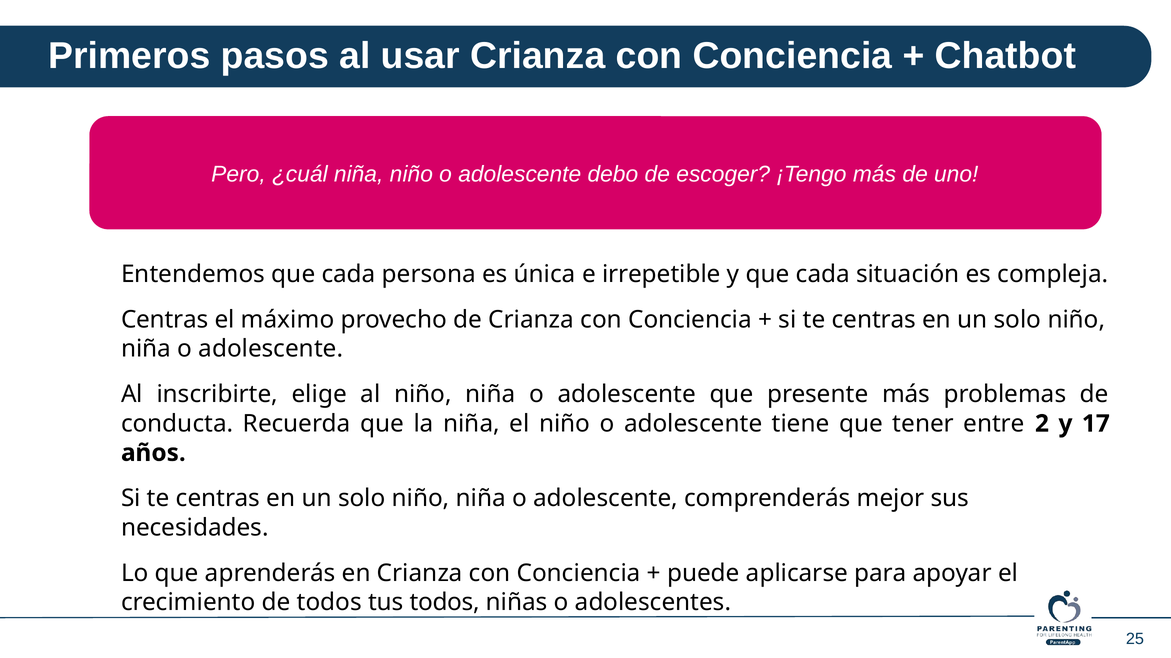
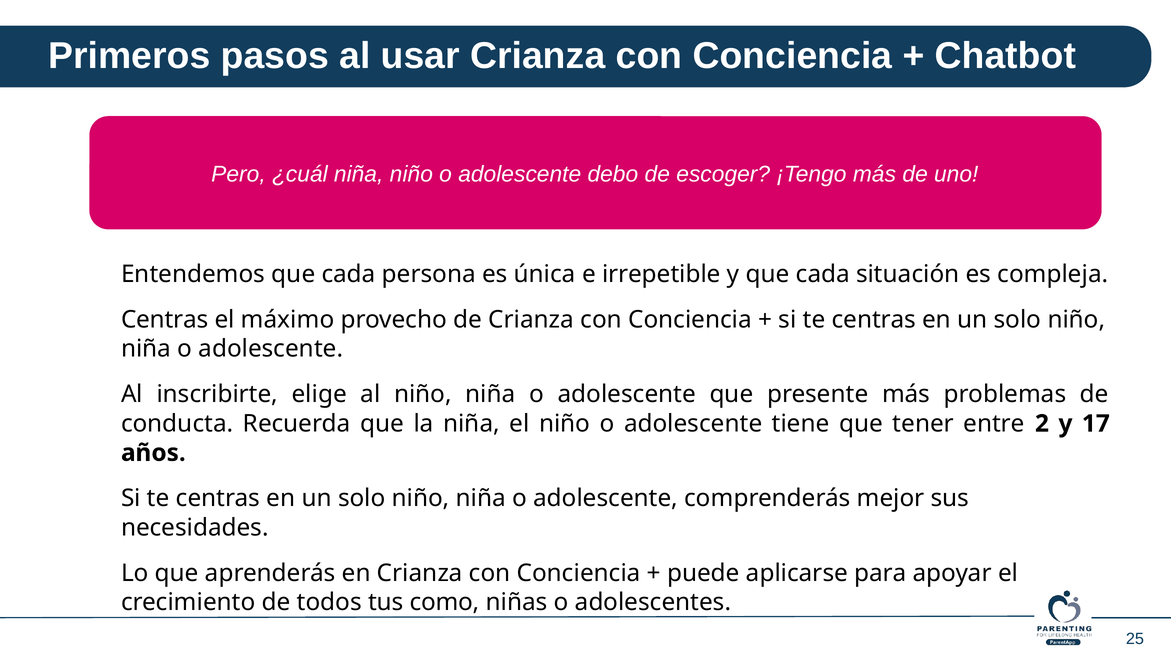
tus todos: todos -> como
